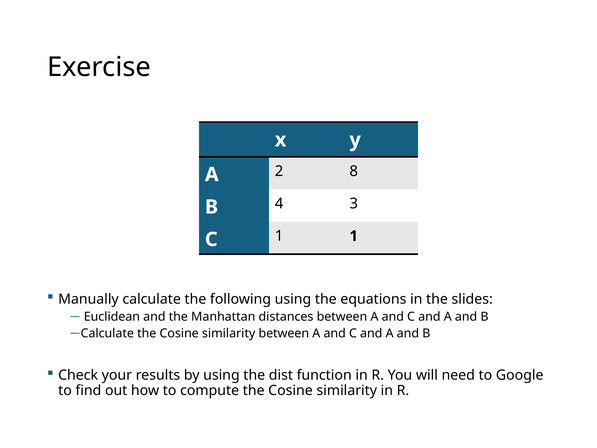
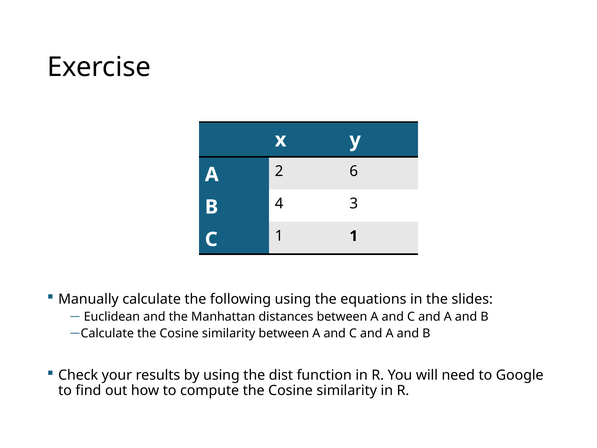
8: 8 -> 6
